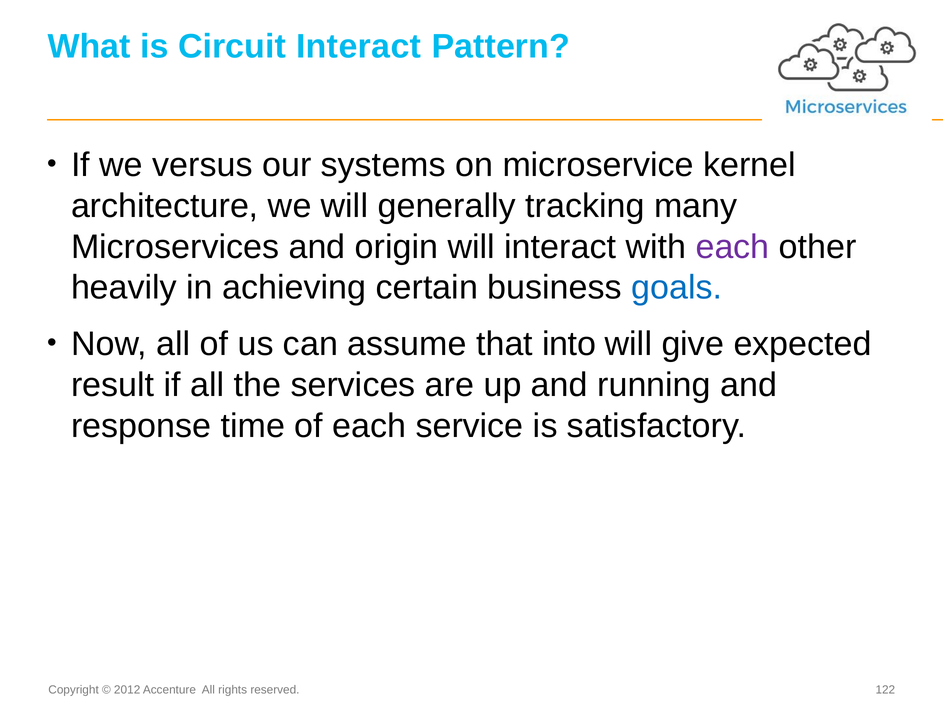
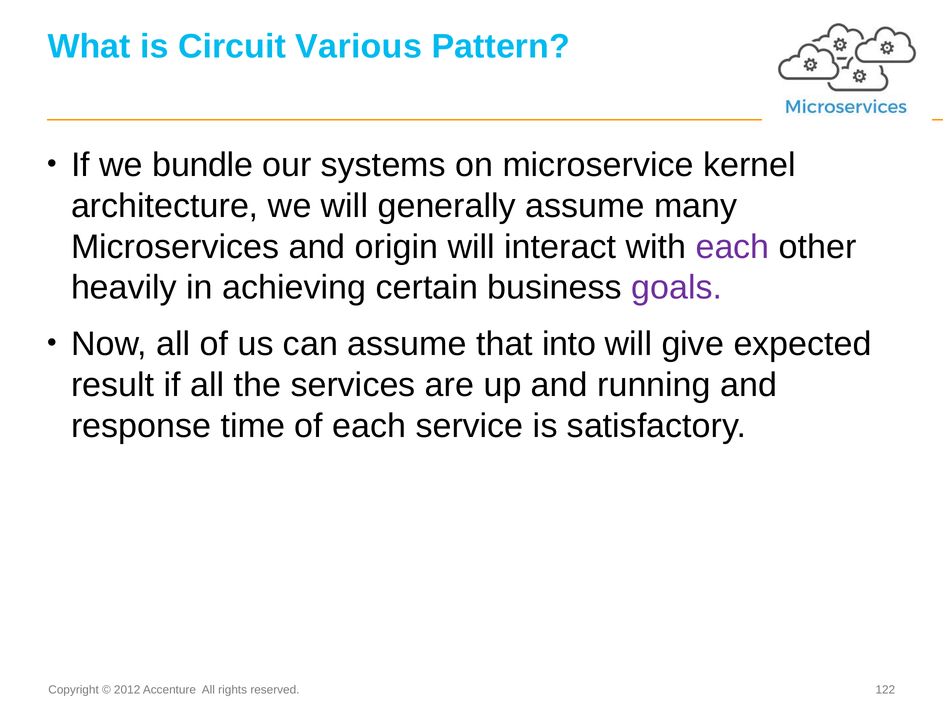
Circuit Interact: Interact -> Various
versus: versus -> bundle
generally tracking: tracking -> assume
goals colour: blue -> purple
